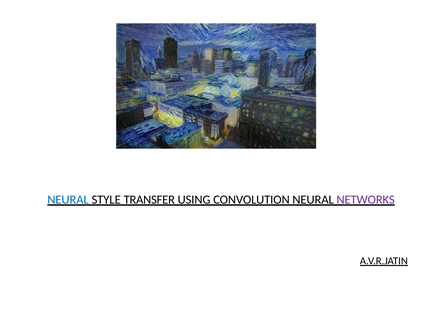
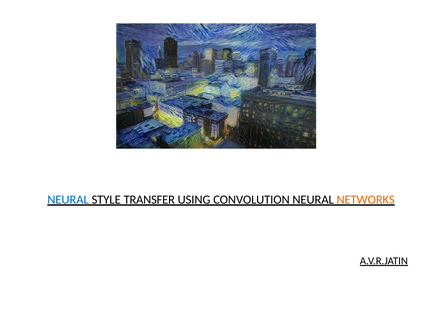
NETWORKS colour: purple -> orange
